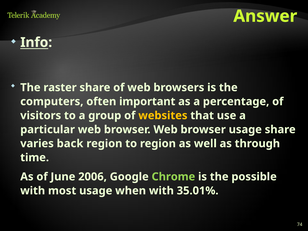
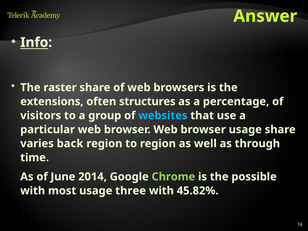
computers: computers -> extensions
important: important -> structures
websites colour: yellow -> light blue
2006: 2006 -> 2014
when: when -> three
35.01%: 35.01% -> 45.82%
